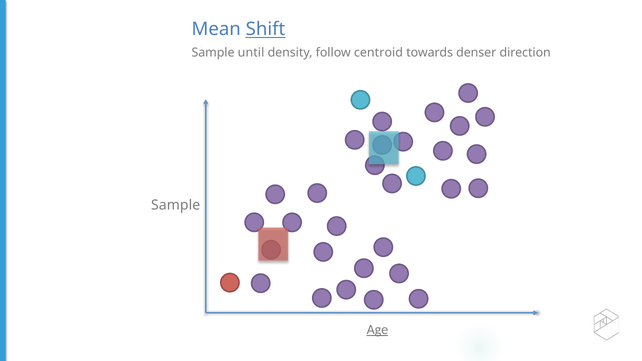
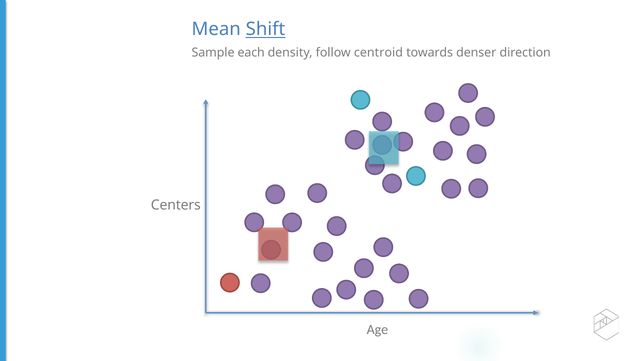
until: until -> each
Sample at (176, 205): Sample -> Centers
Age underline: present -> none
